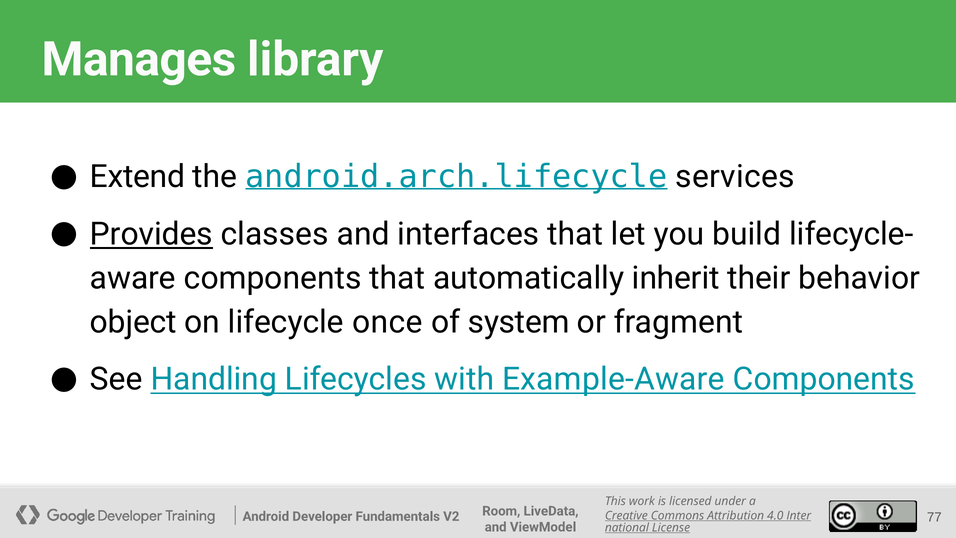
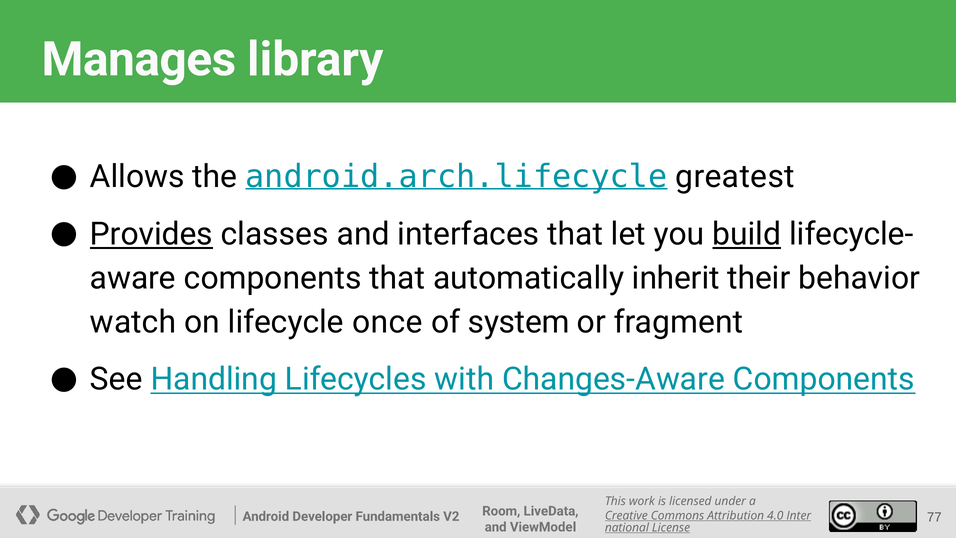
Extend: Extend -> Allows
services: services -> greatest
build underline: none -> present
object: object -> watch
Example-Aware: Example-Aware -> Changes-Aware
